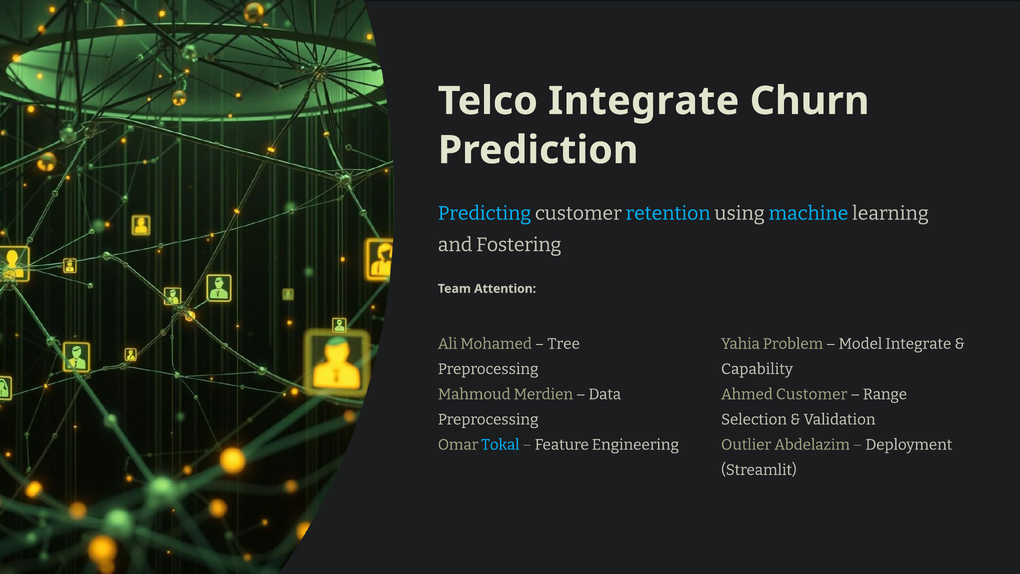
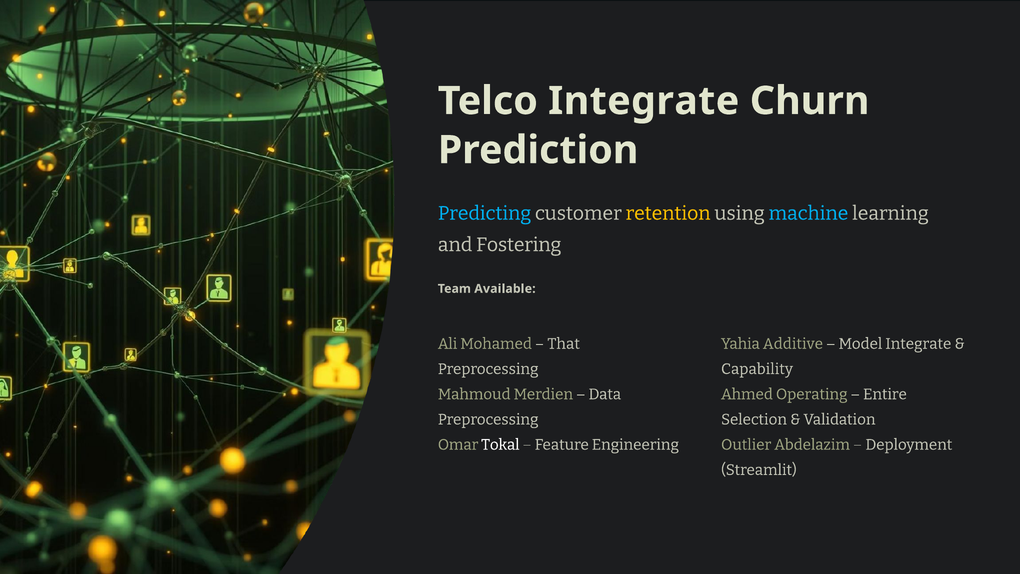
retention colour: light blue -> yellow
Attention: Attention -> Available
Tree: Tree -> That
Problem: Problem -> Additive
Ahmed Customer: Customer -> Operating
Range: Range -> Entire
Tokal colour: light blue -> white
